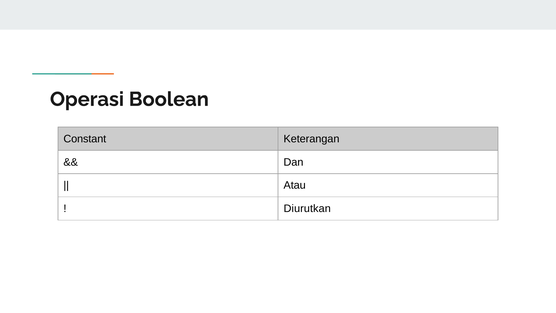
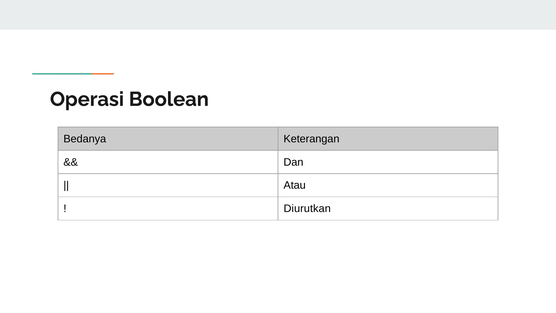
Constant: Constant -> Bedanya
